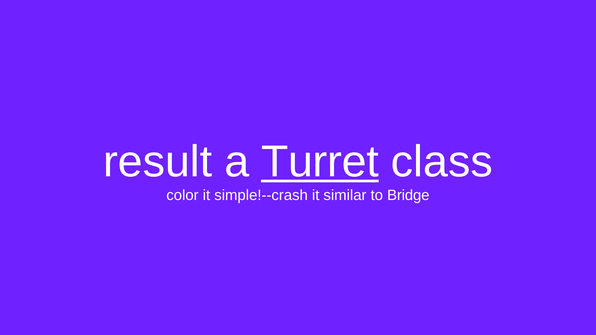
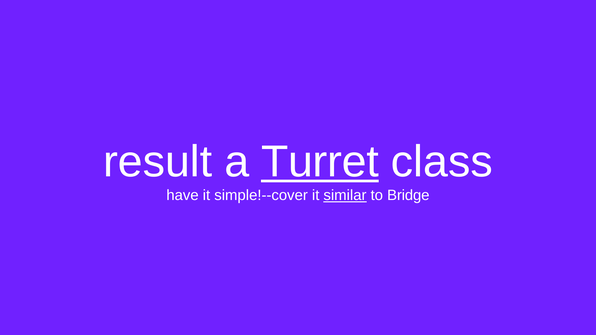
color: color -> have
simple!--crash: simple!--crash -> simple!--cover
similar underline: none -> present
